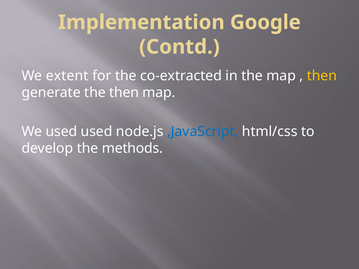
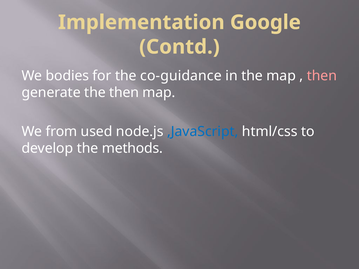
extent: extent -> bodies
co-extracted: co-extracted -> co-guidance
then at (322, 76) colour: yellow -> pink
We used: used -> from
